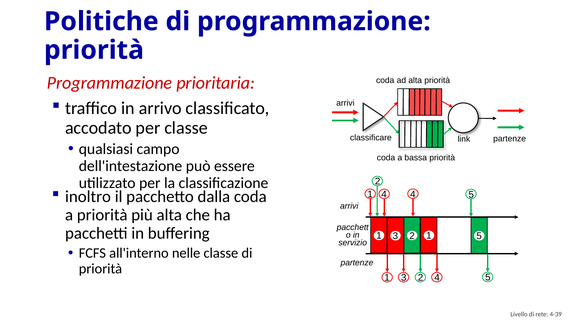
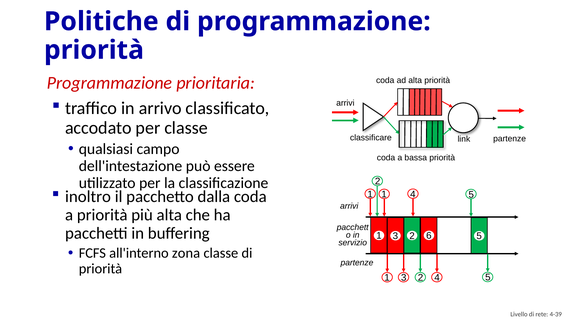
1 4: 4 -> 1
2 1: 1 -> 6
nelle: nelle -> zona
